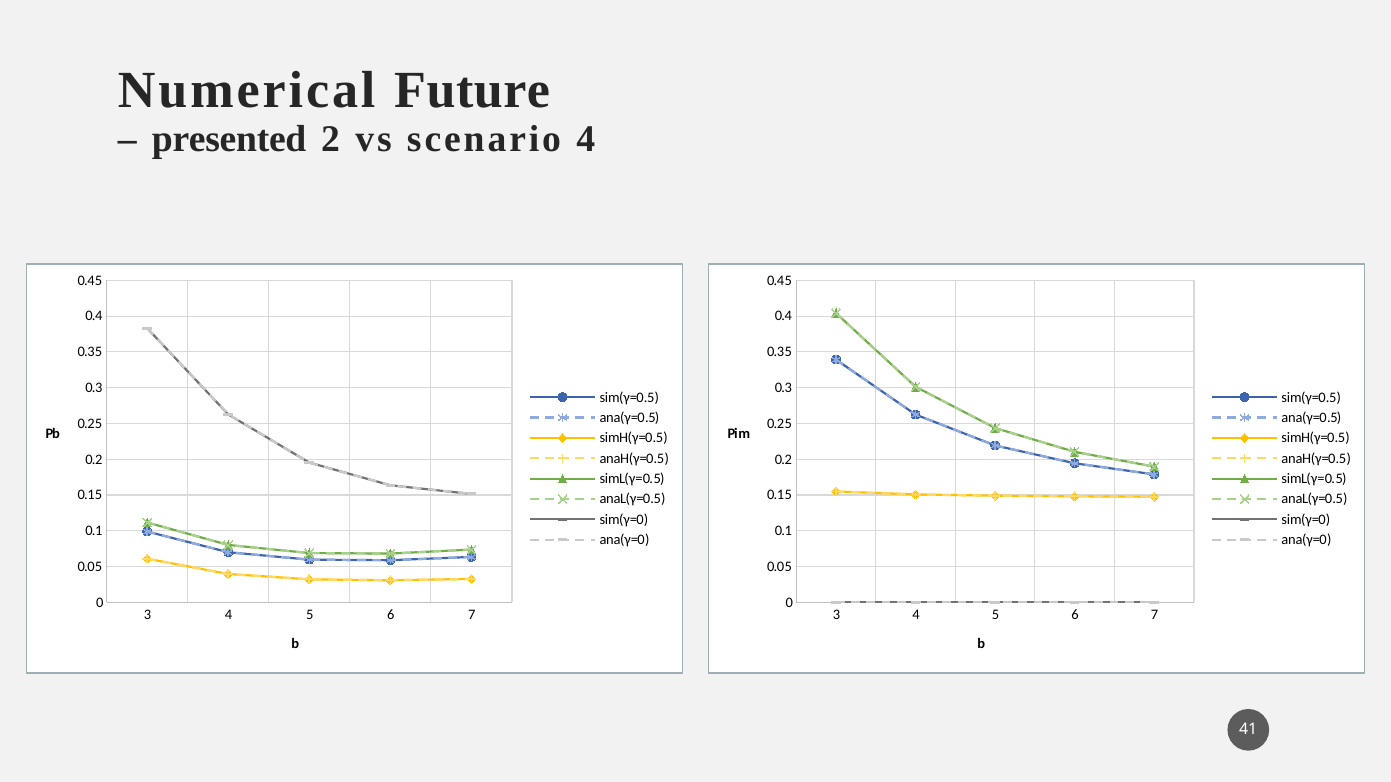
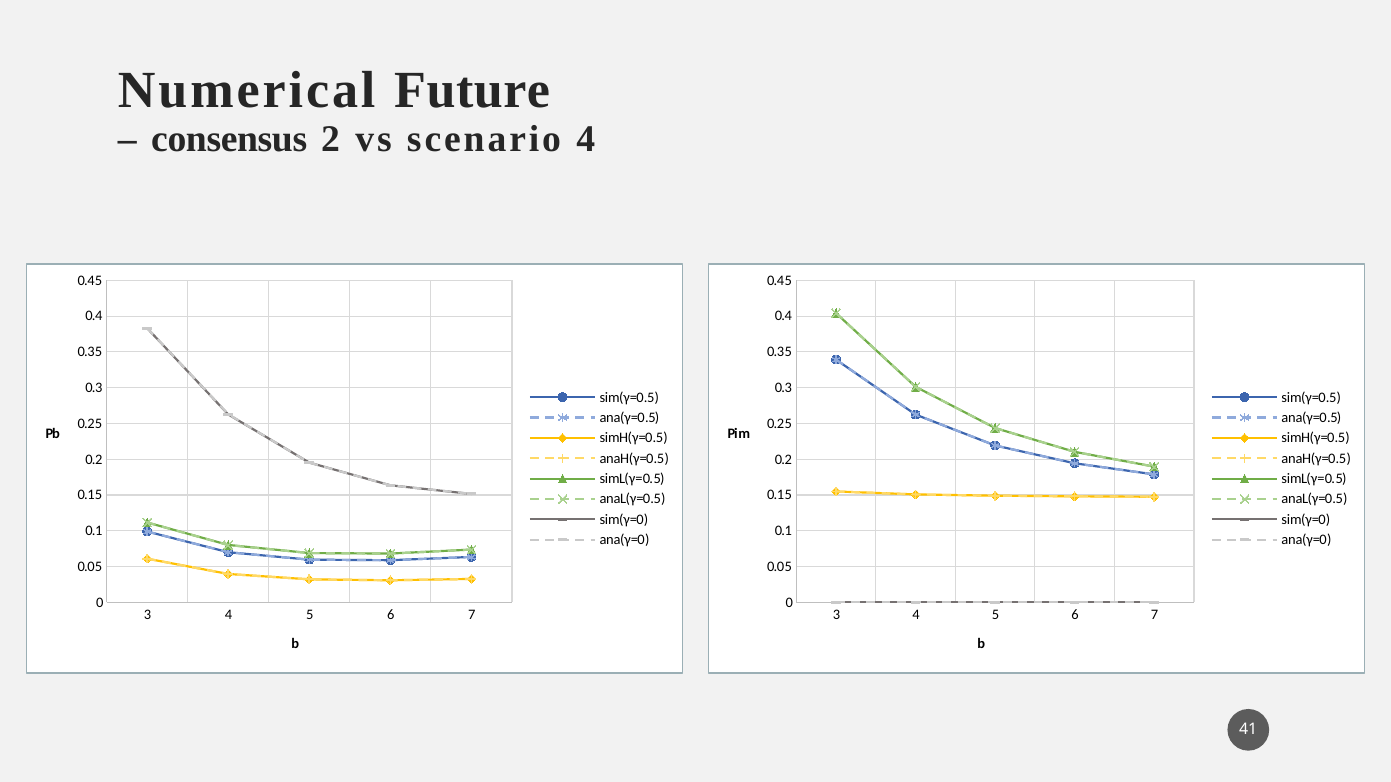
presented: presented -> consensus
